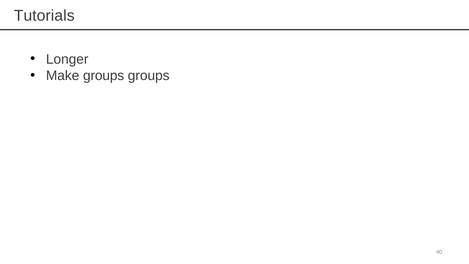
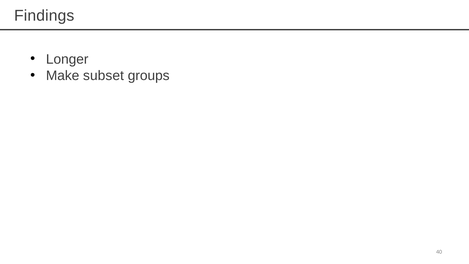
Tutorials: Tutorials -> Findings
Make groups: groups -> subset
